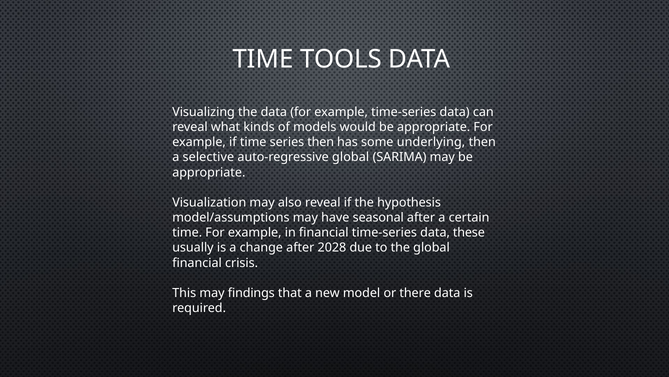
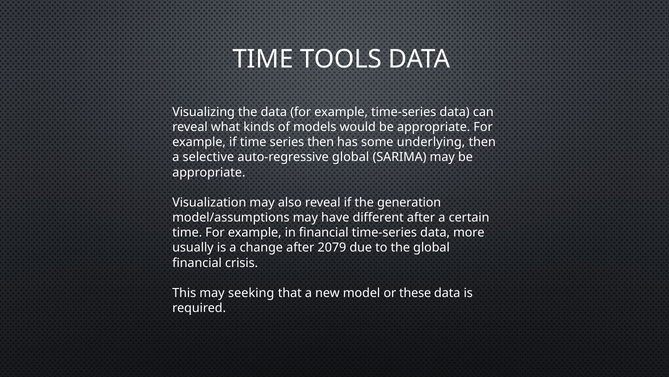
hypothesis: hypothesis -> generation
seasonal: seasonal -> different
these: these -> more
2028: 2028 -> 2079
findings: findings -> seeking
there: there -> these
